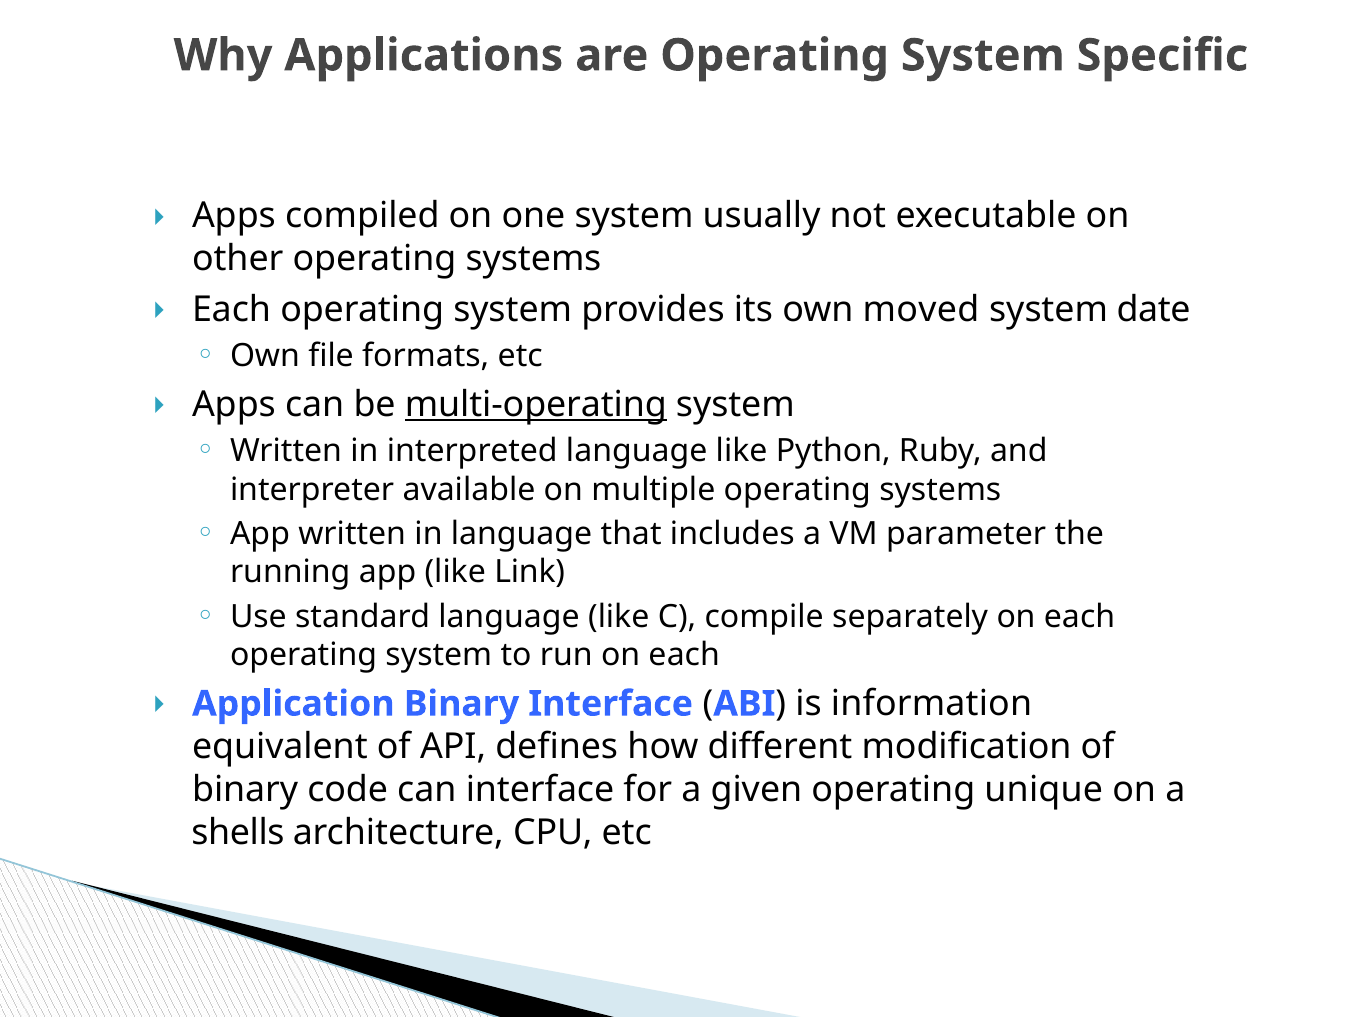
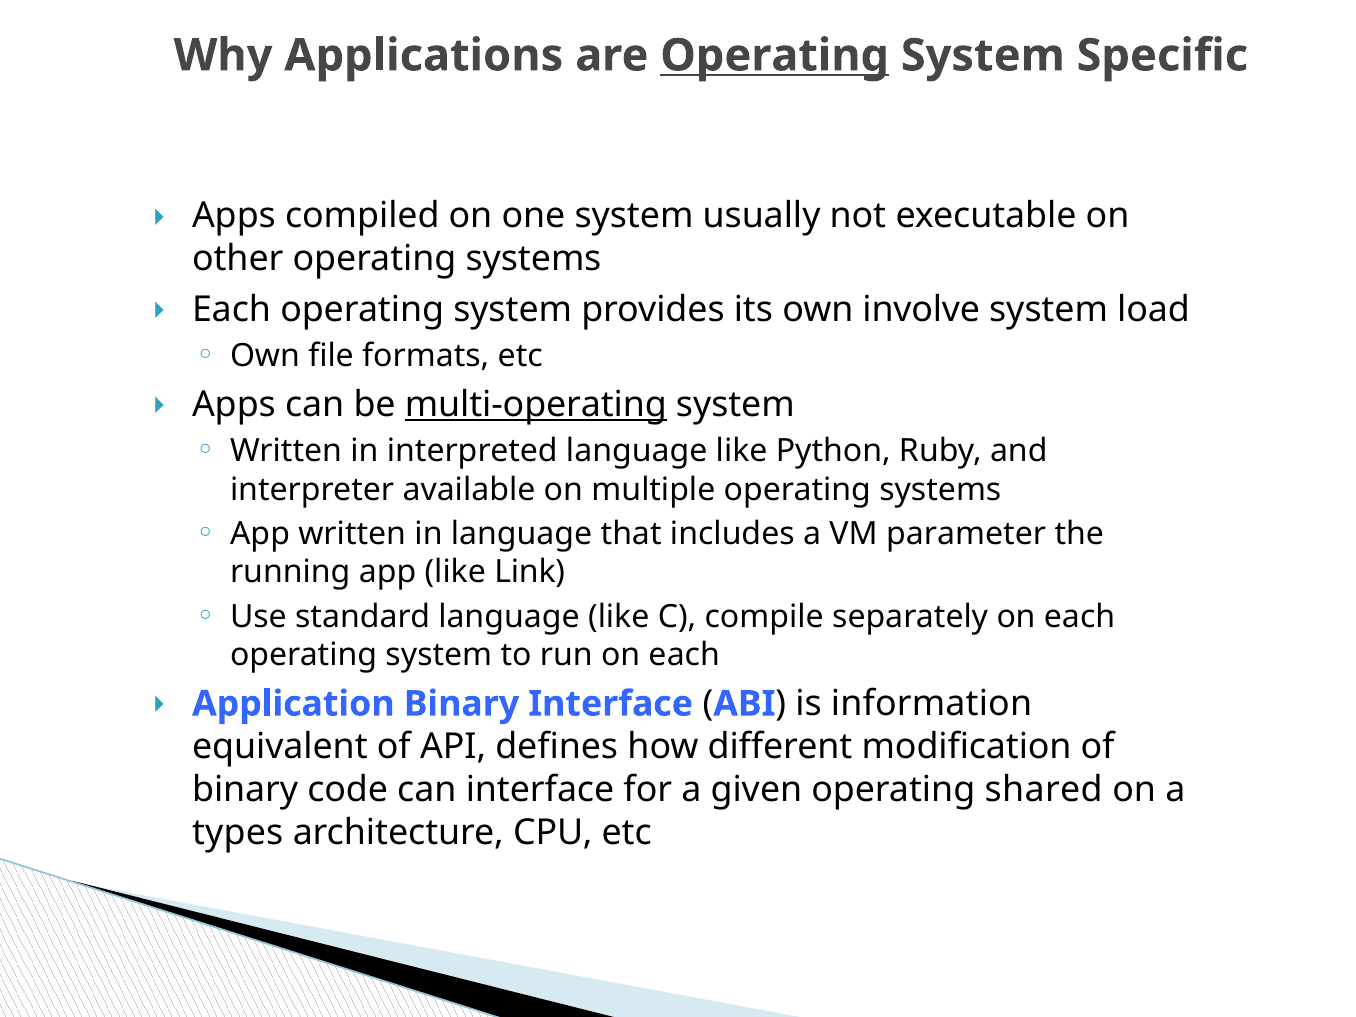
Operating at (775, 56) underline: none -> present
moved: moved -> involve
date: date -> load
unique: unique -> shared
shells: shells -> types
